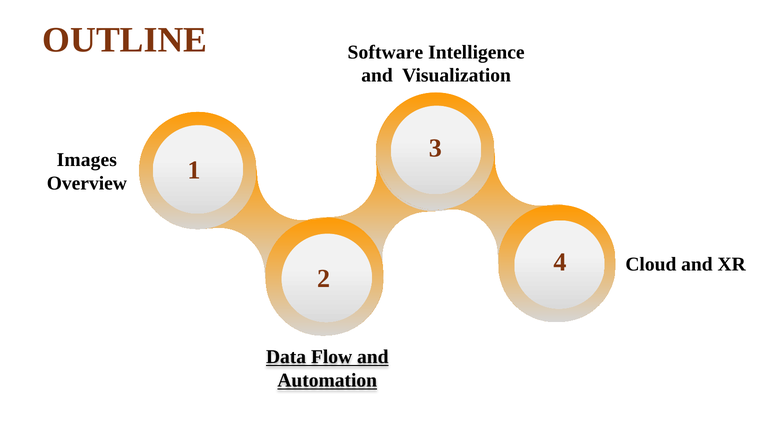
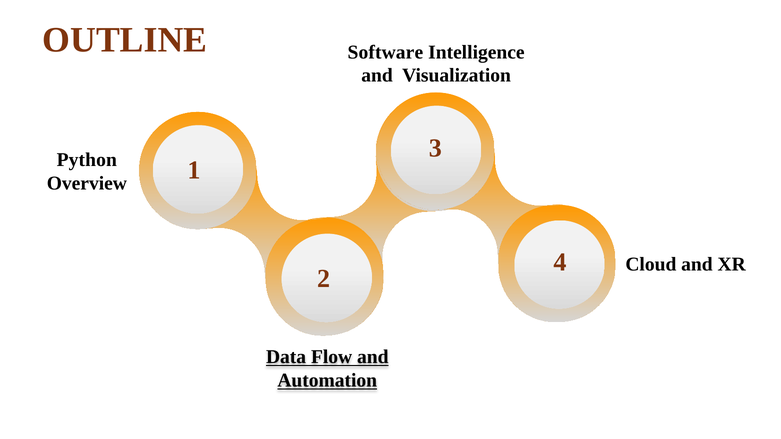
Images: Images -> Python
